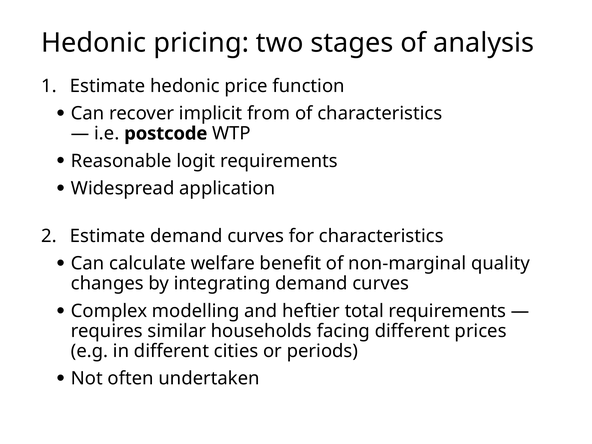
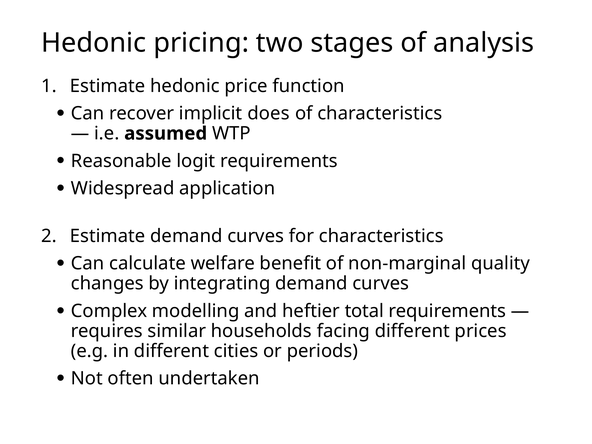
from: from -> does
postcode: postcode -> assumed
